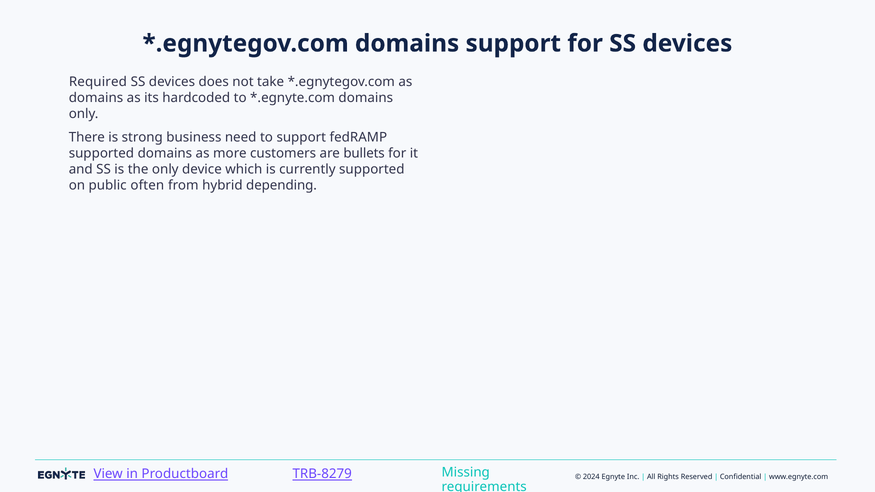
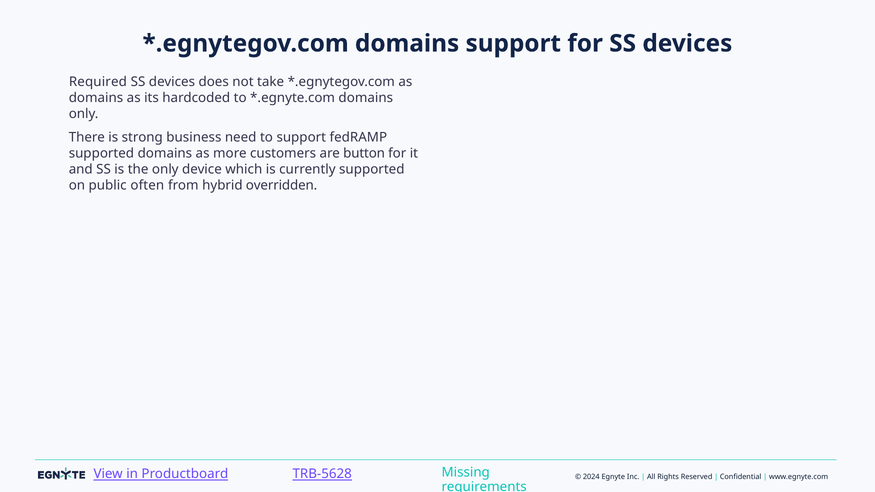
bullets: bullets -> button
depending: depending -> overridden
TRB-8279: TRB-8279 -> TRB-5628
